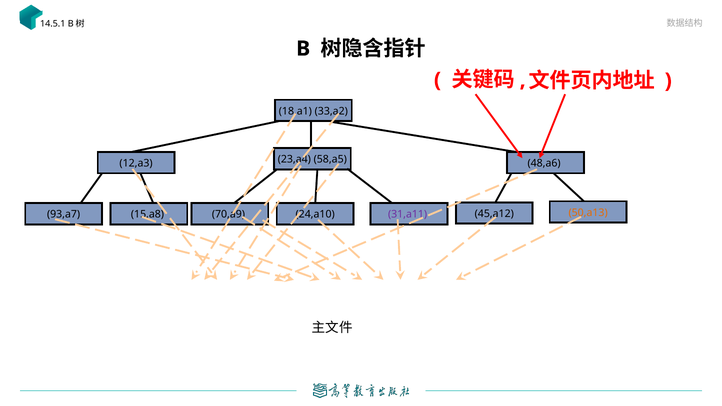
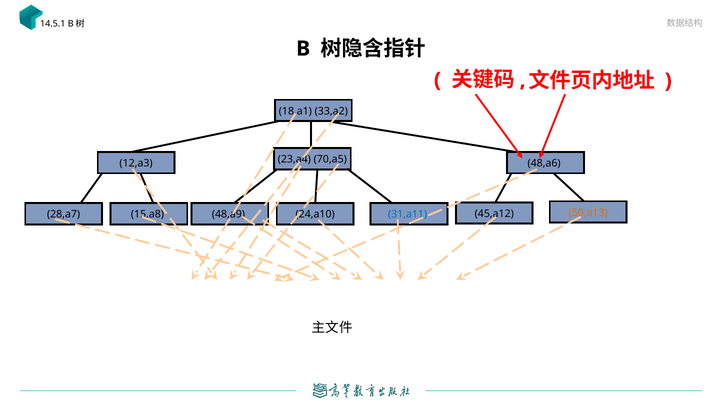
58,a5: 58,a5 -> 70,a5
93,a7: 93,a7 -> 28,a7
70,a9: 70,a9 -> 48,a9
31,a11 colour: purple -> blue
